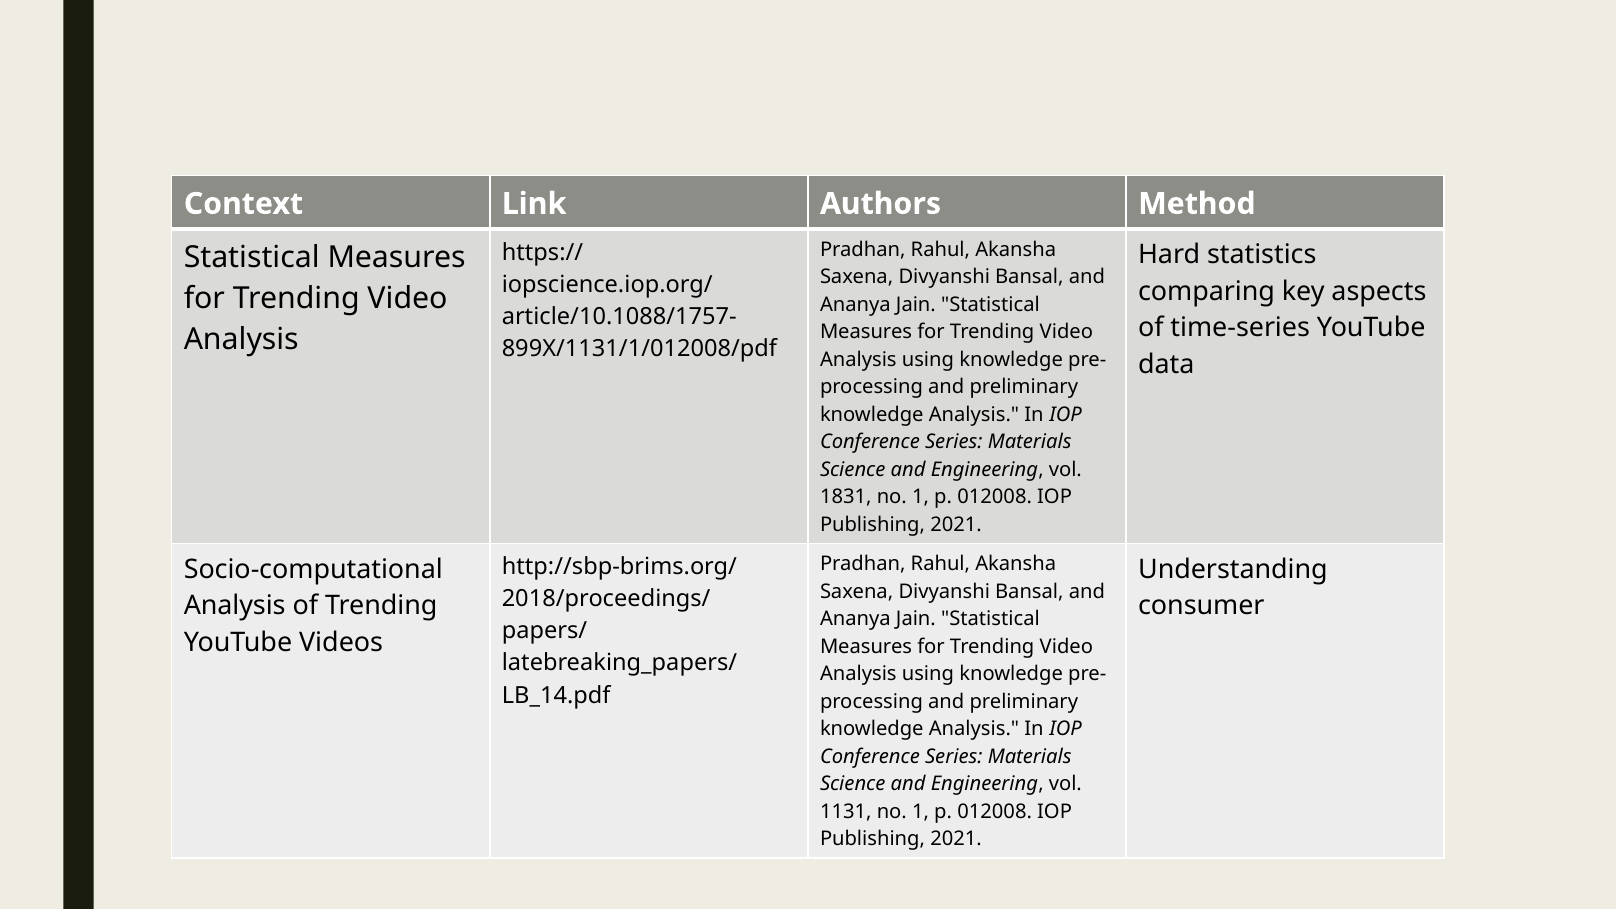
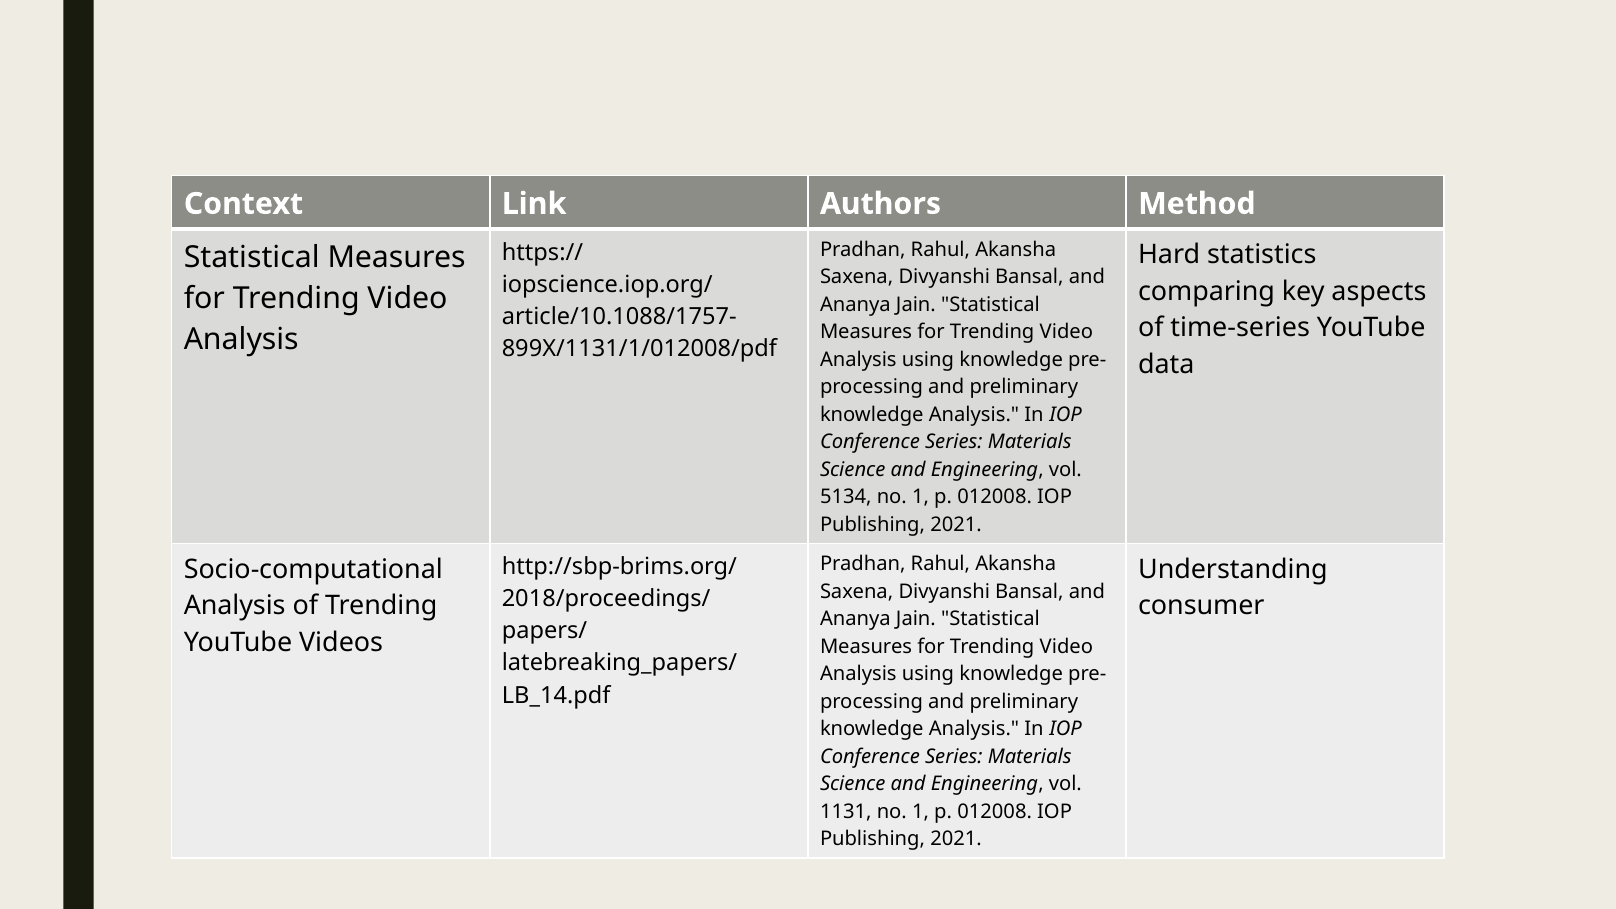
1831: 1831 -> 5134
